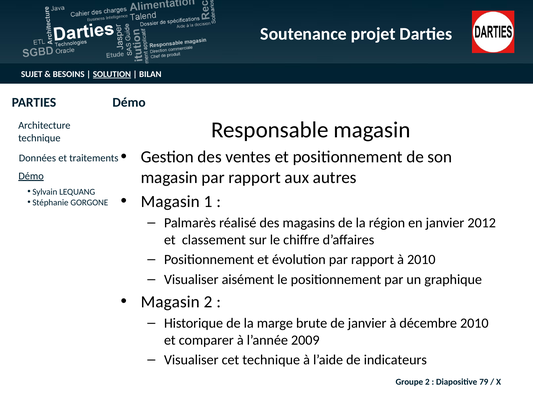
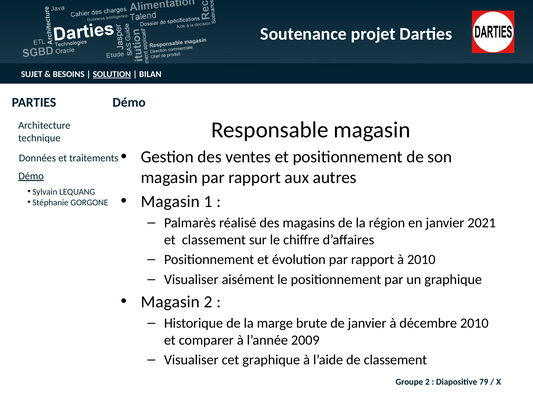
2012: 2012 -> 2021
cet technique: technique -> graphique
de indicateurs: indicateurs -> classement
